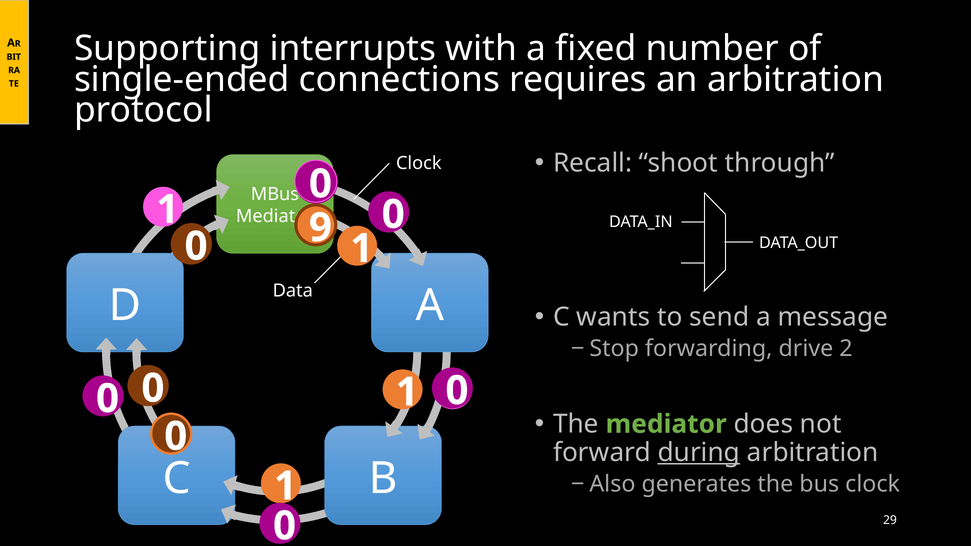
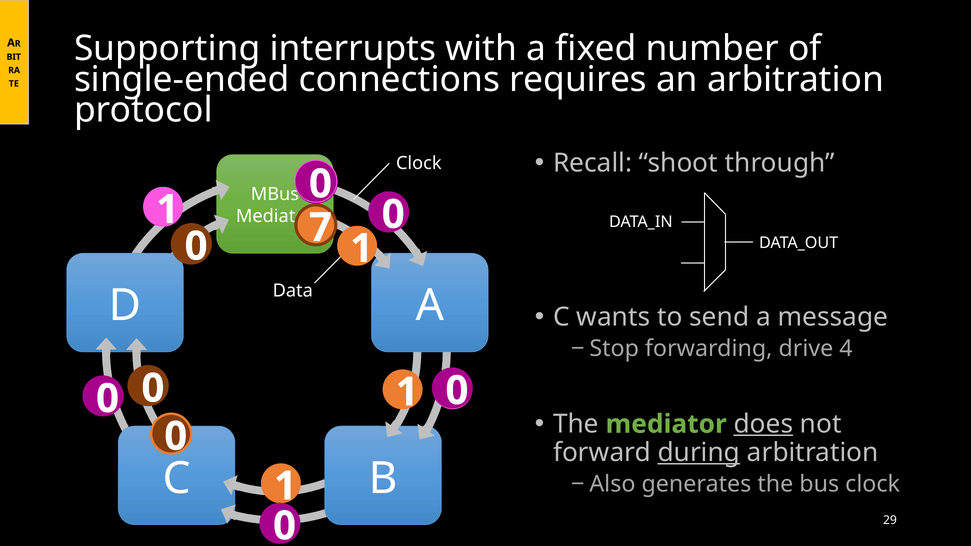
9: 9 -> 7
2: 2 -> 4
does underline: none -> present
